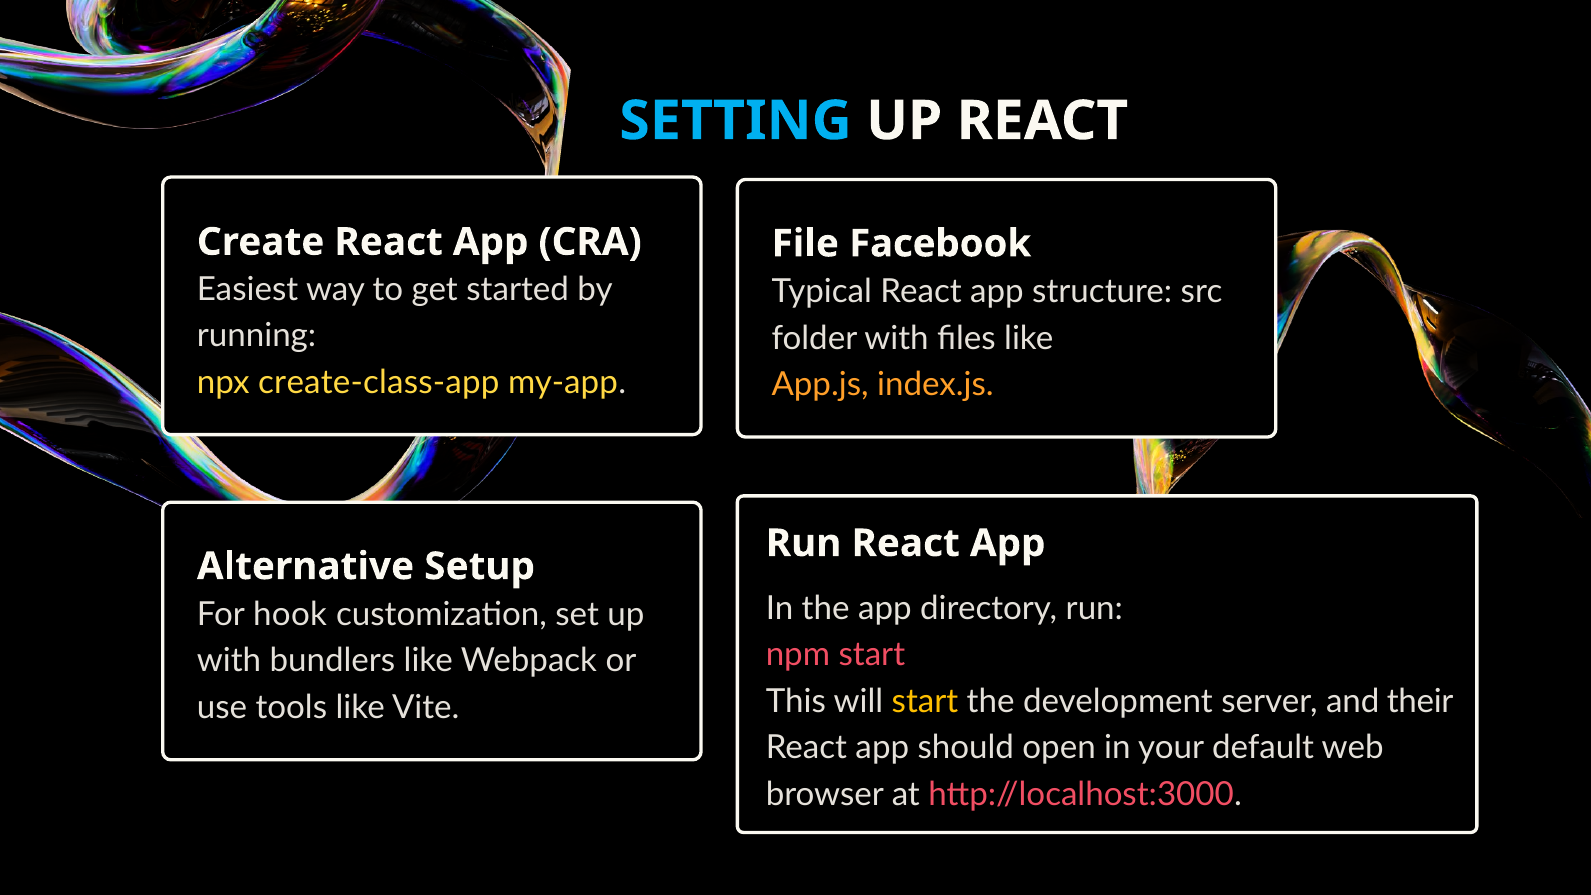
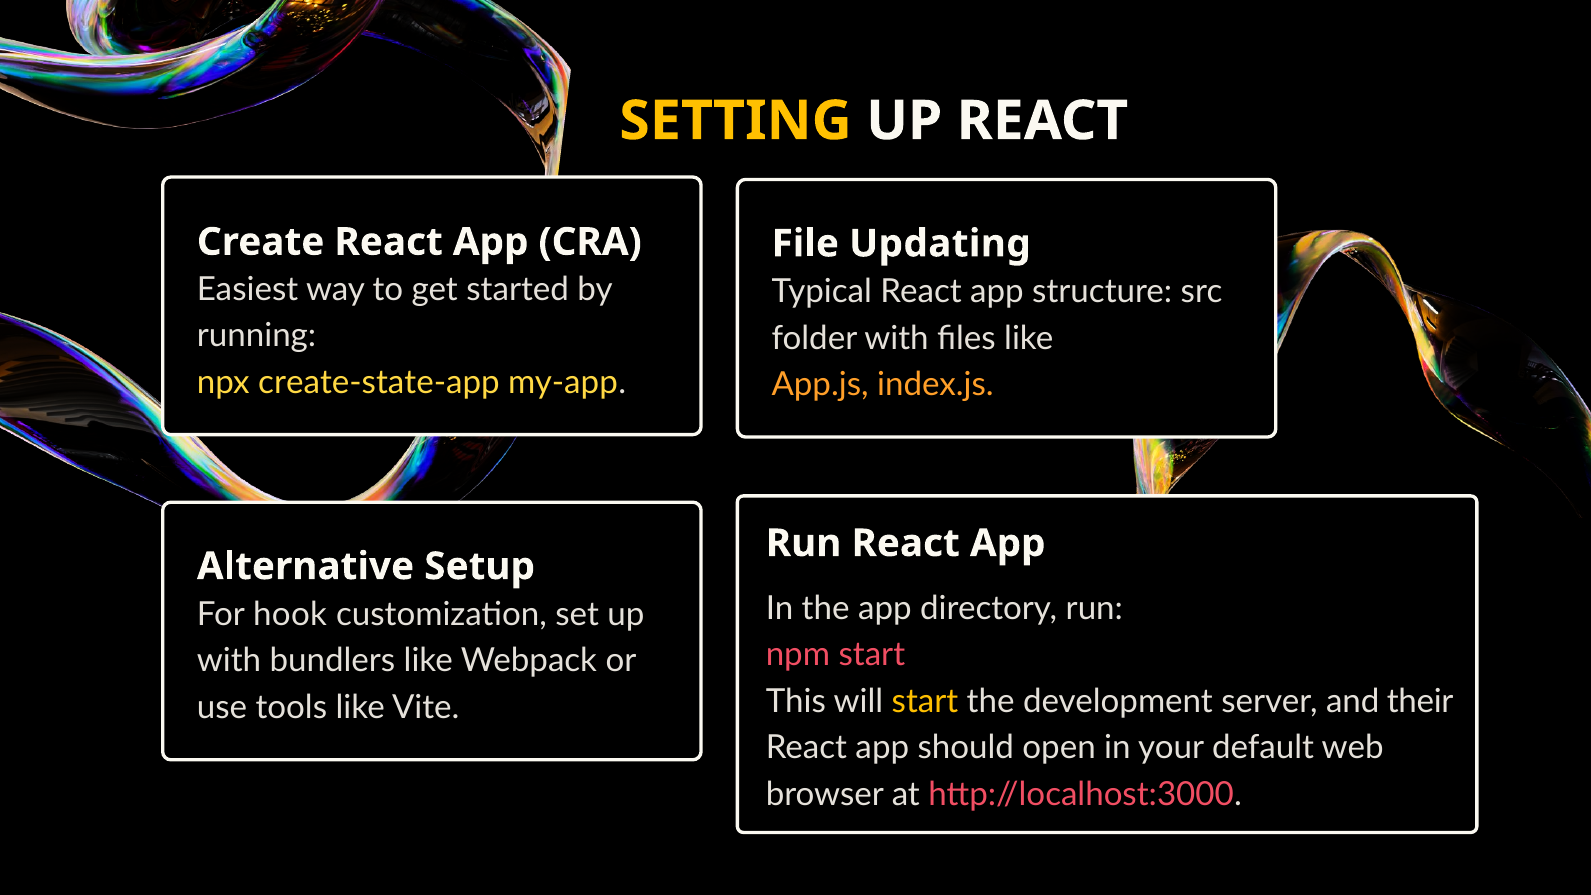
SETTING colour: light blue -> yellow
Facebook: Facebook -> Updating
create-class-app: create-class-app -> create-state-app
